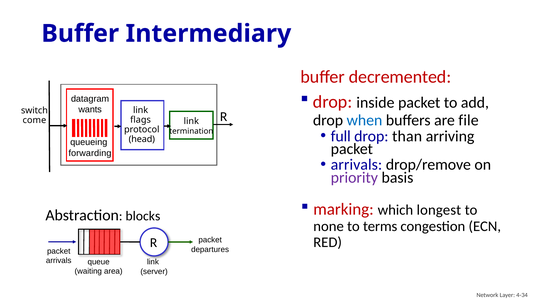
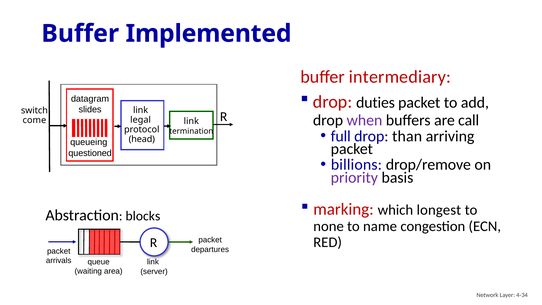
Intermediary: Intermediary -> Implemented
decremented: decremented -> intermediary
inside: inside -> duties
wants: wants -> slides
when colour: blue -> purple
file: file -> call
flags: flags -> legal
forwarding: forwarding -> questioned
arrivals at (356, 165): arrivals -> billions
terms: terms -> name
